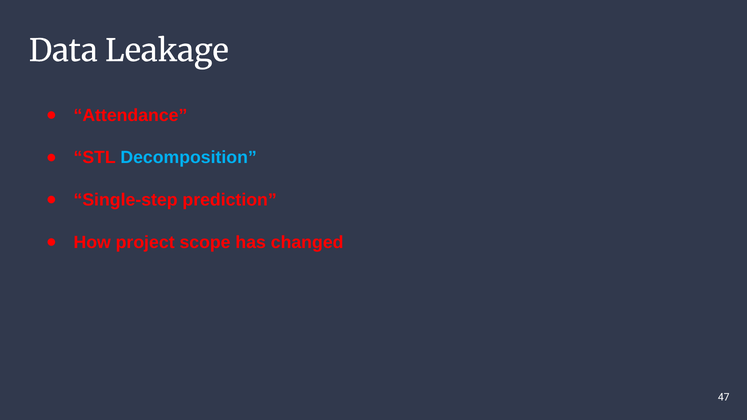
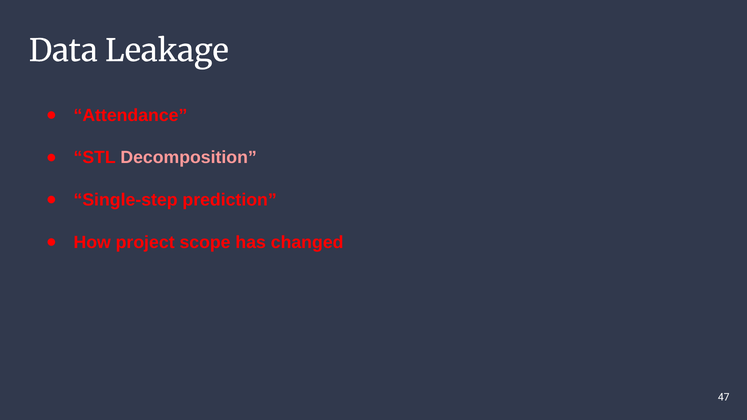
Decomposition colour: light blue -> pink
